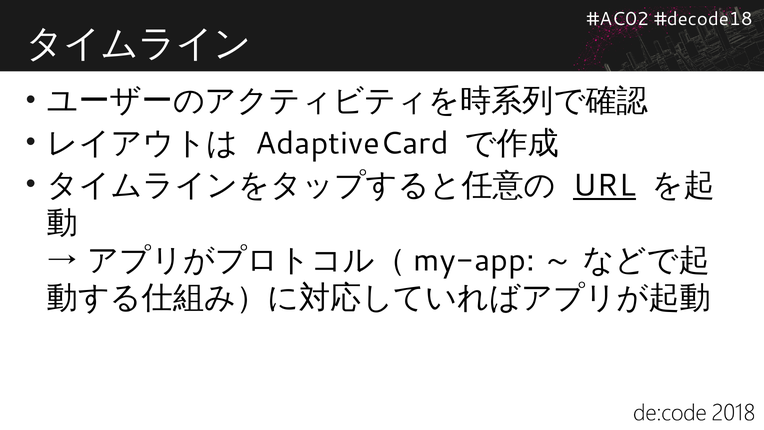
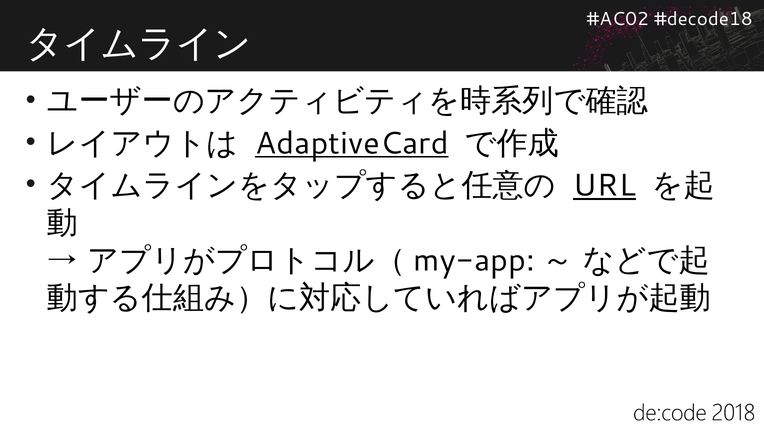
AdaptiveCard underline: none -> present
